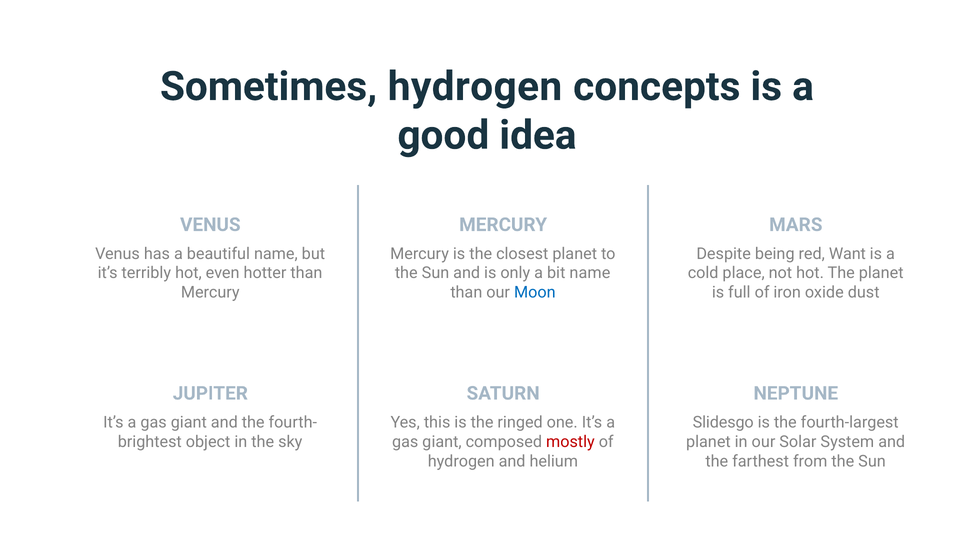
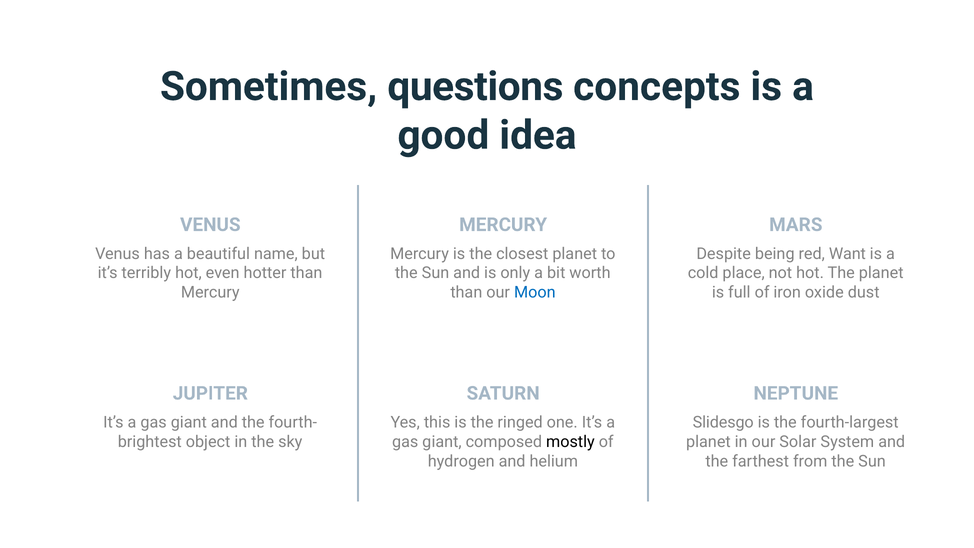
Sometimes hydrogen: hydrogen -> questions
bit name: name -> worth
mostly colour: red -> black
